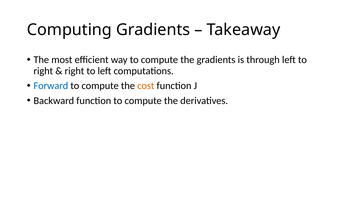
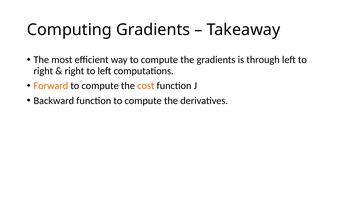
Forward colour: blue -> orange
